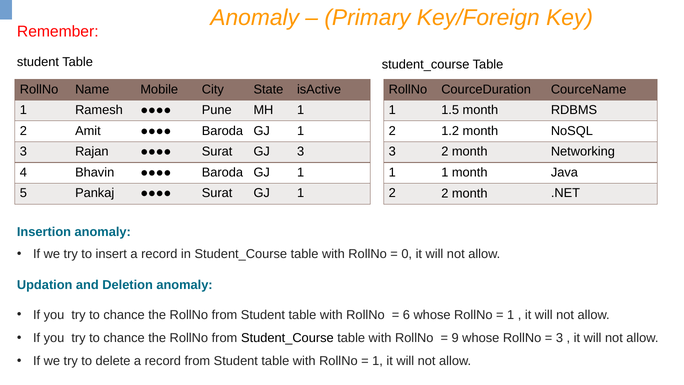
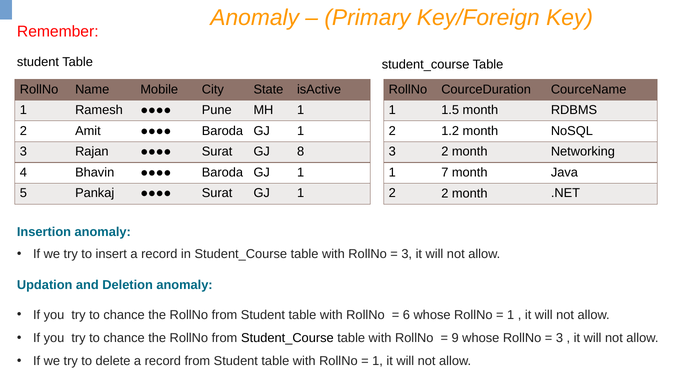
GJ 3: 3 -> 8
1 1: 1 -> 7
0 at (407, 254): 0 -> 3
